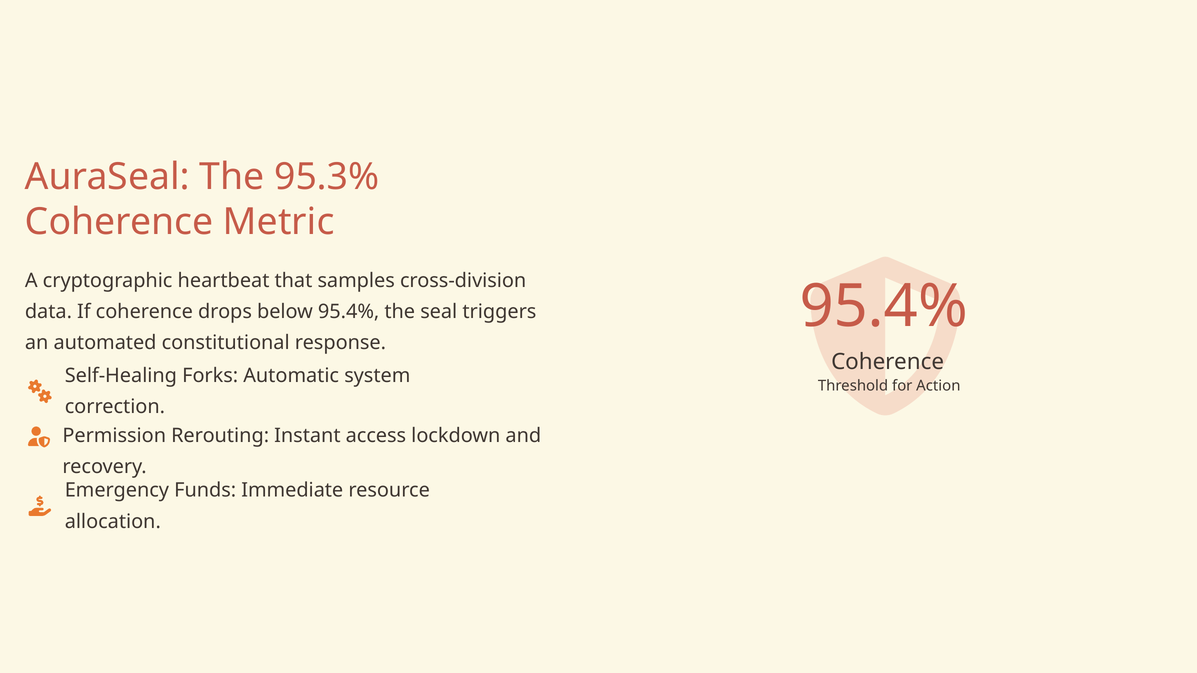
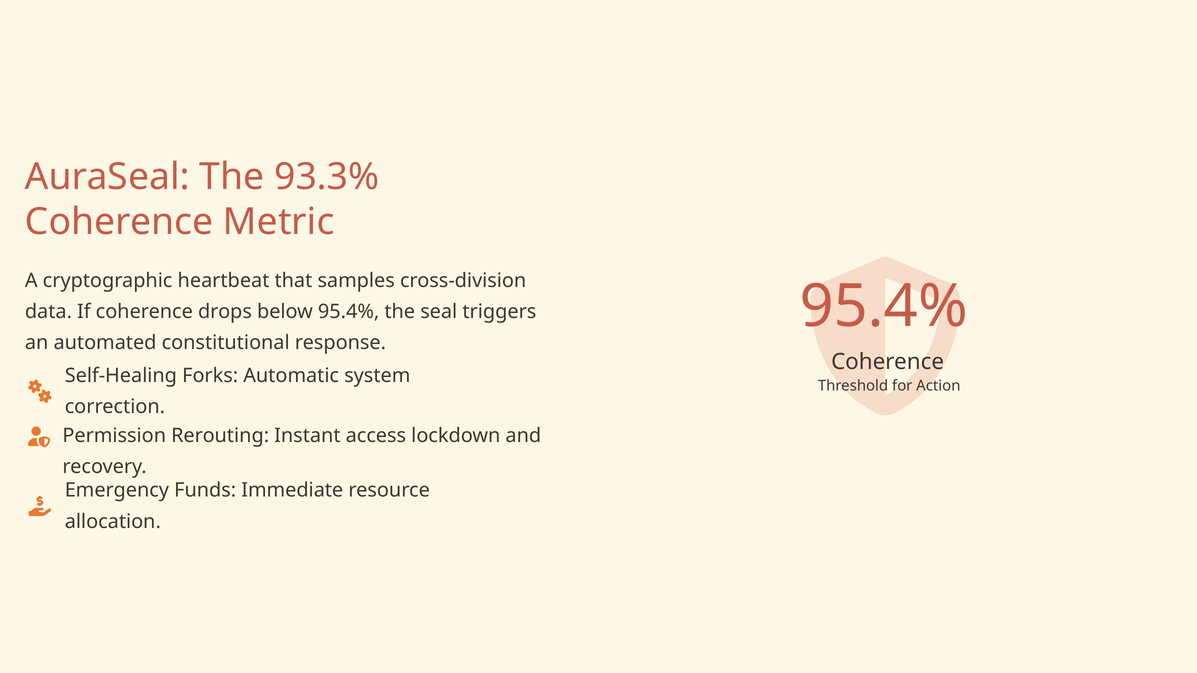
95.3%: 95.3% -> 93.3%
